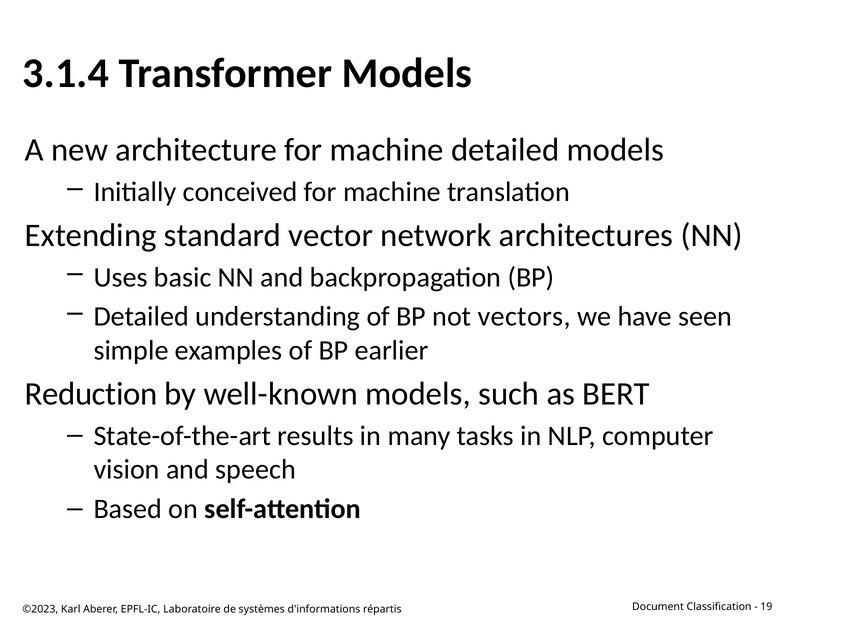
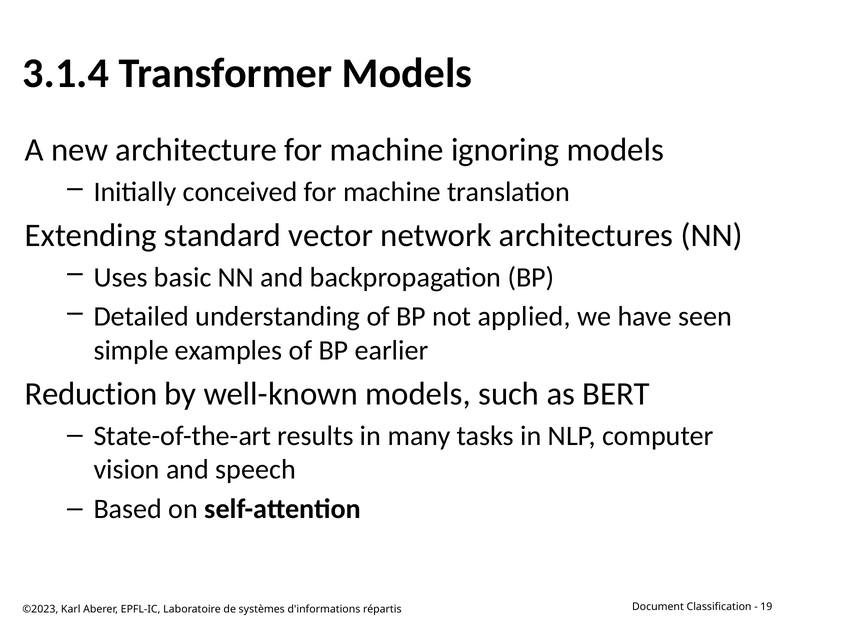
machine detailed: detailed -> ignoring
vectors: vectors -> applied
